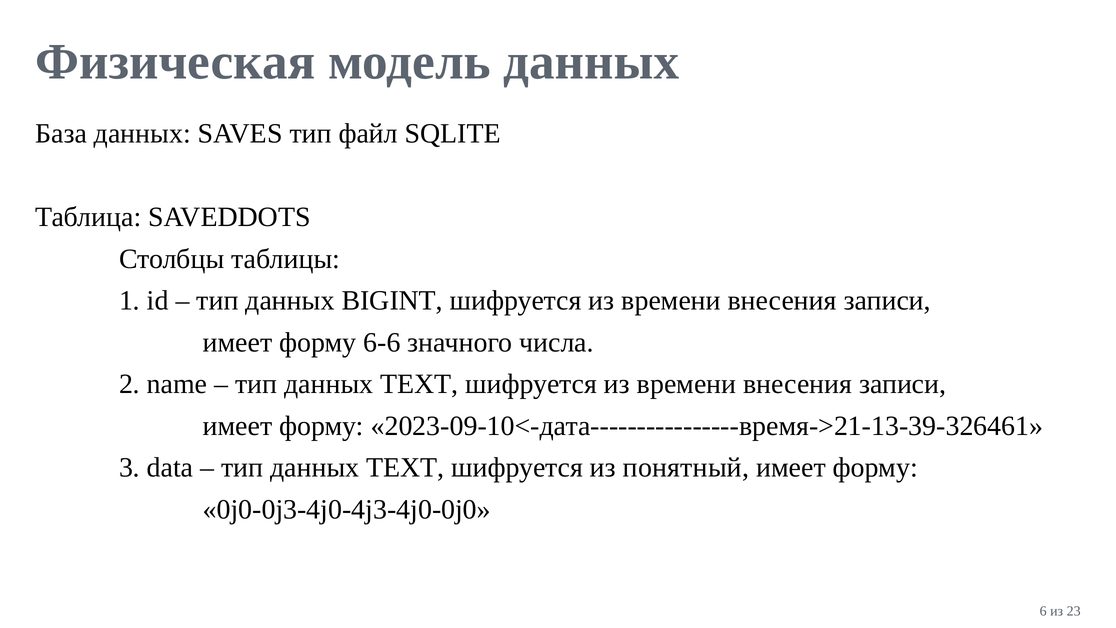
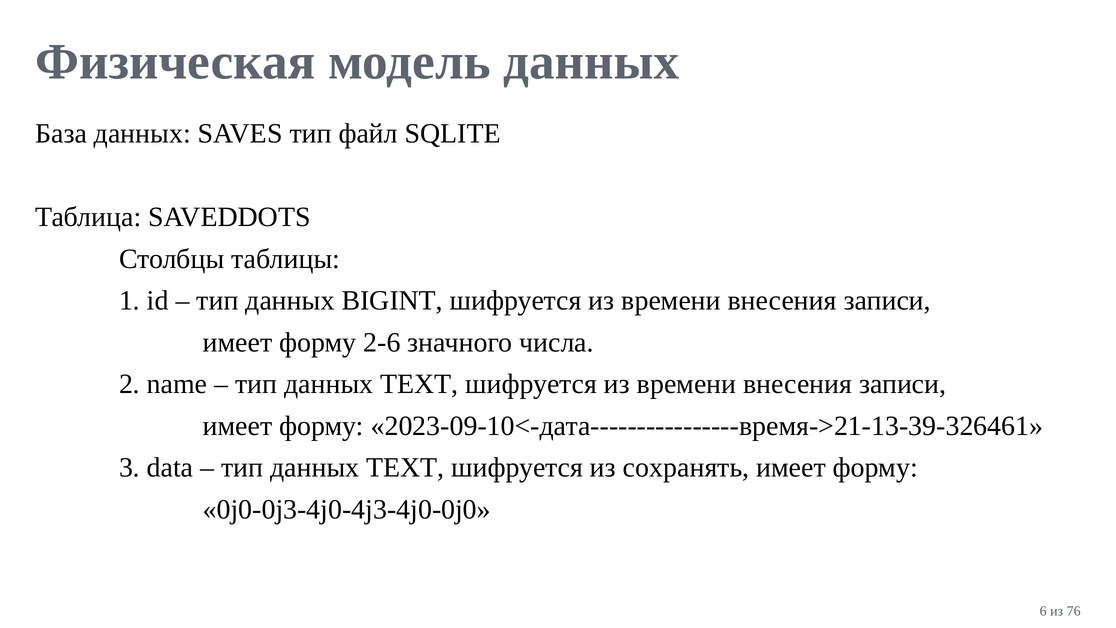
6-6: 6-6 -> 2-6
понятный: понятный -> сохранять
23: 23 -> 76
